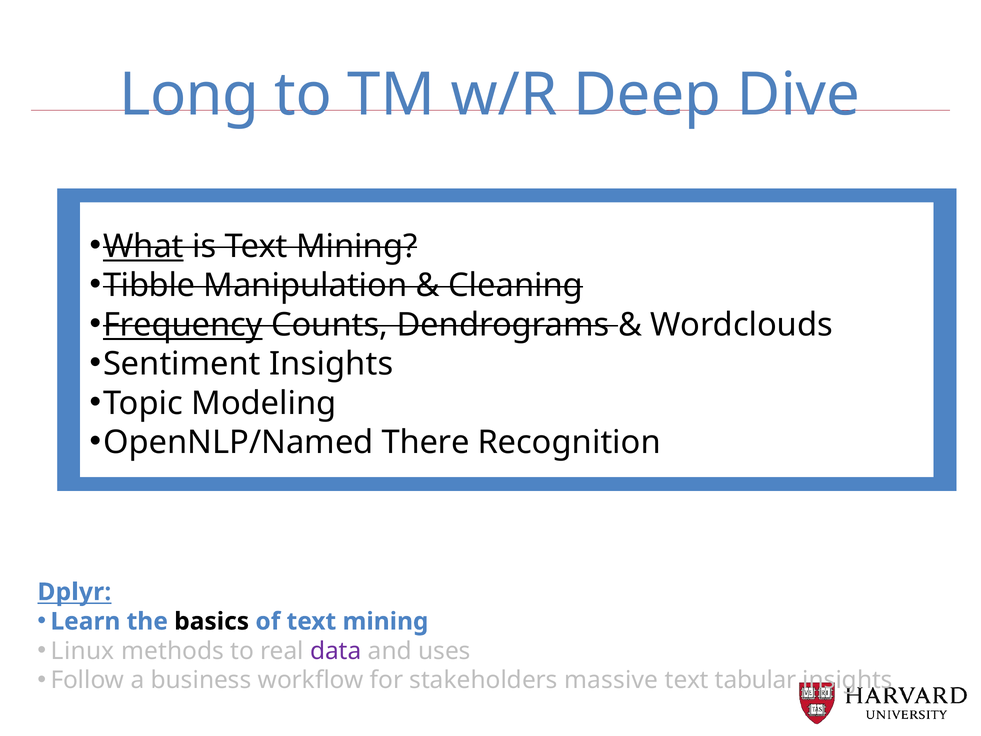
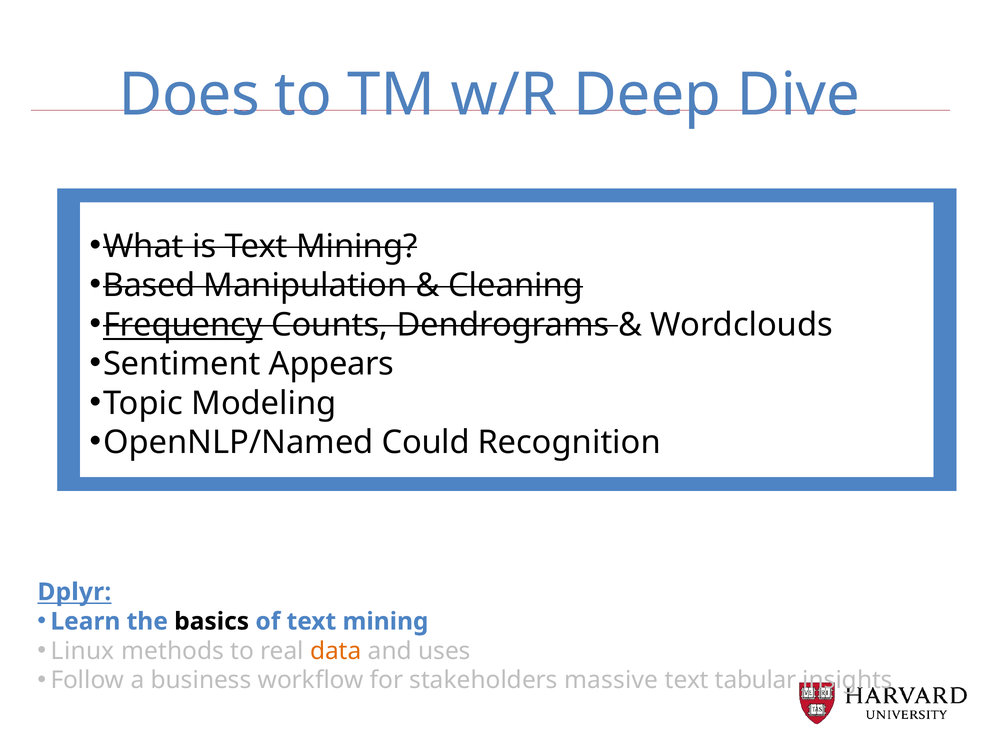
Long: Long -> Does
What underline: present -> none
Tibble: Tibble -> Based
Sentiment Insights: Insights -> Appears
There: There -> Could
data colour: purple -> orange
